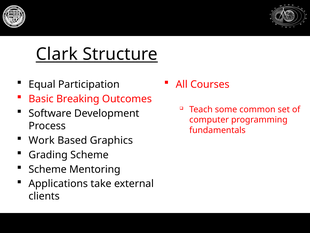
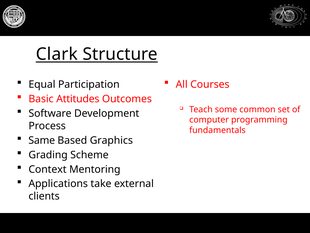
Breaking: Breaking -> Attitudes
Work: Work -> Same
Scheme at (48, 169): Scheme -> Context
